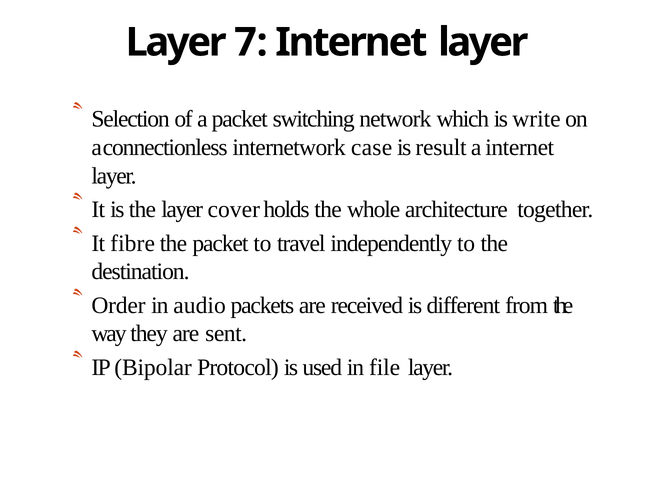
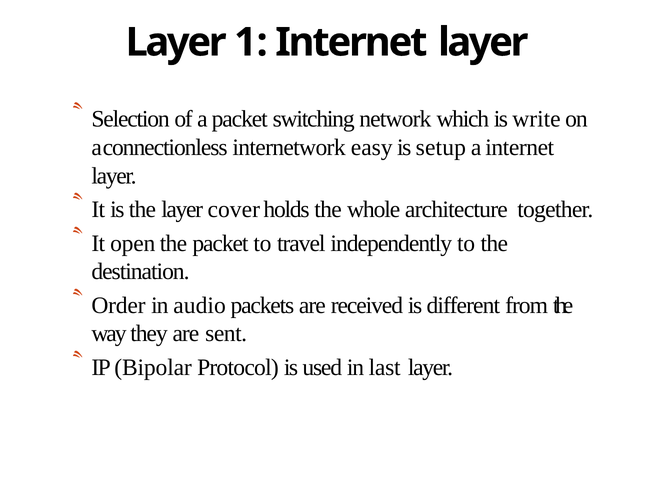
7: 7 -> 1
case: case -> easy
result: result -> setup
fibre: fibre -> open
file: file -> last
